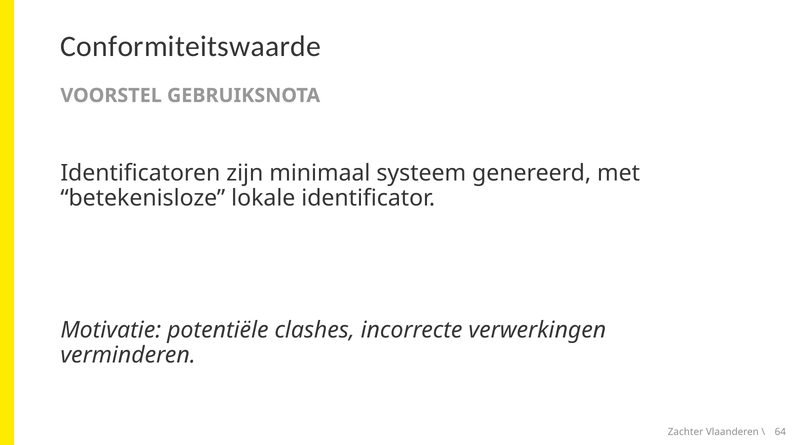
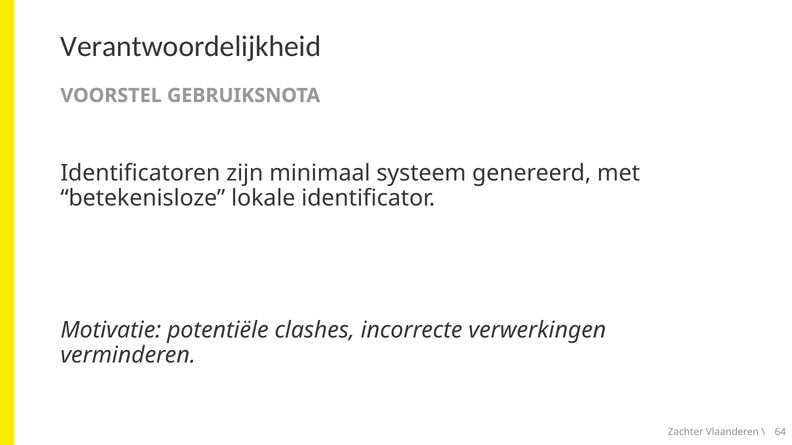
Conformiteitswaarde: Conformiteitswaarde -> Verantwoordelijkheid
